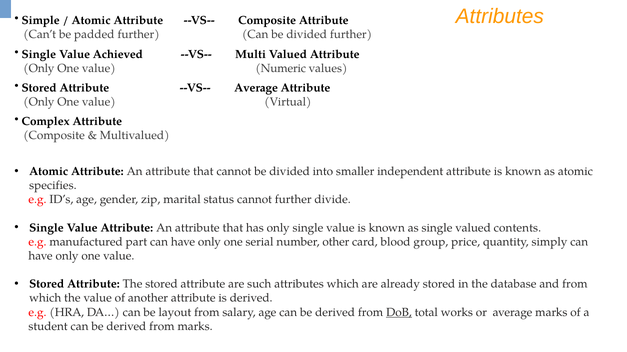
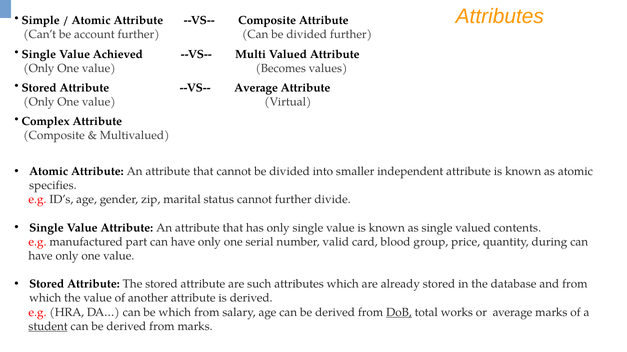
padded: padded -> account
Numeric: Numeric -> Becomes
other: other -> valid
simply: simply -> during
be layout: layout -> which
student underline: none -> present
